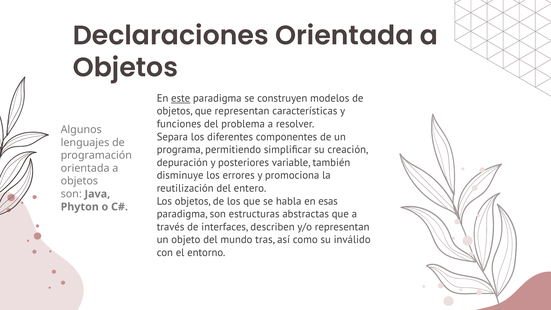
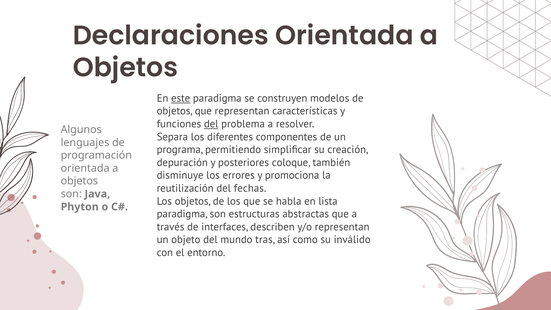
del at (211, 124) underline: none -> present
variable: variable -> coloque
entero: entero -> fechas
esas: esas -> lista
